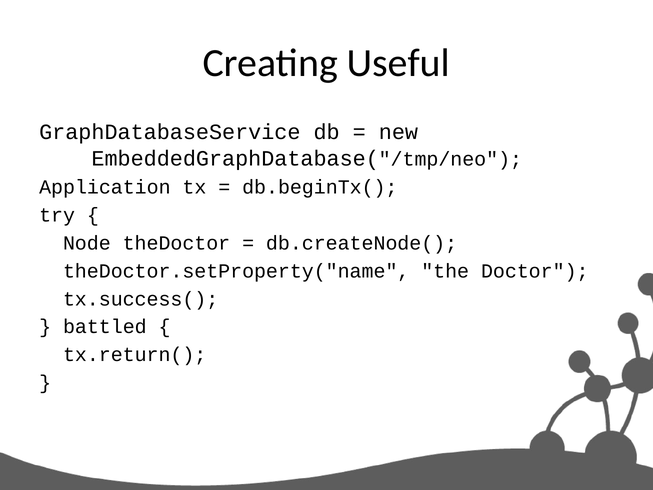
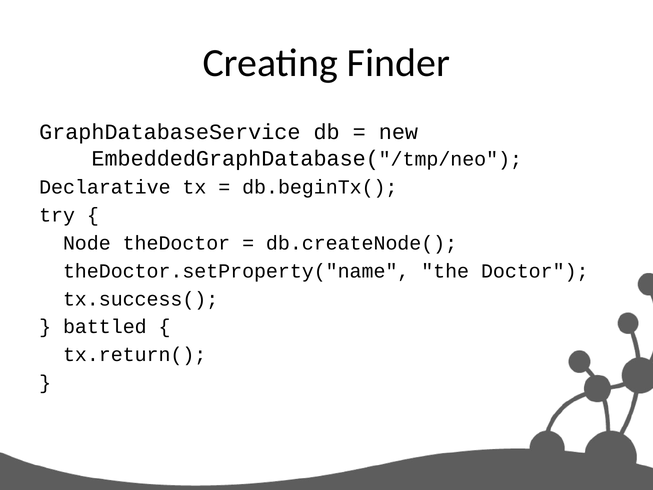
Useful: Useful -> Finder
Application: Application -> Declarative
